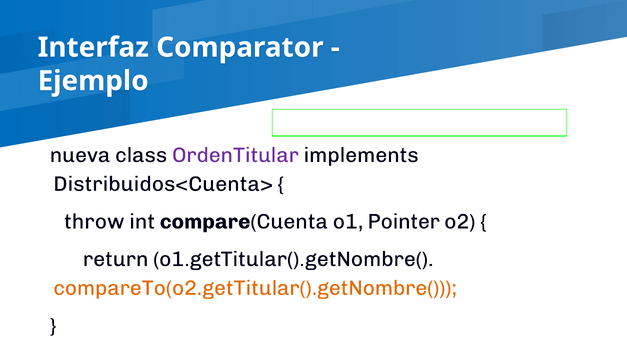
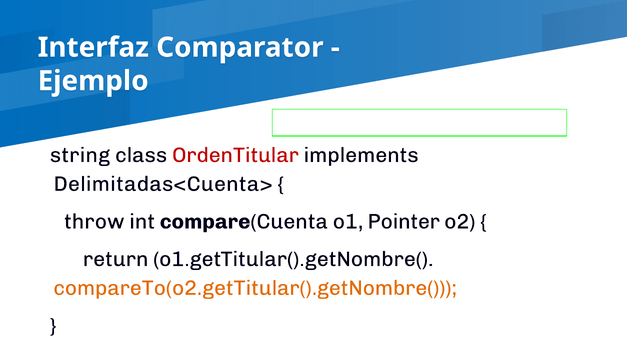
nueva: nueva -> string
OrdenTitular colour: purple -> red
Distribuidos<Cuenta>: Distribuidos<Cuenta> -> Delimitadas<Cuenta>
